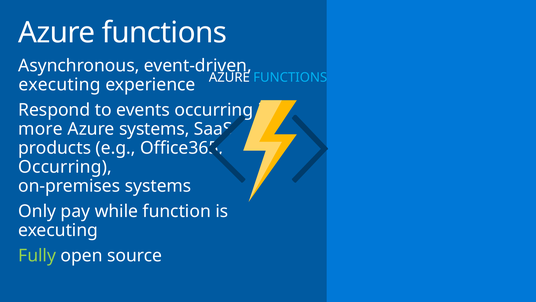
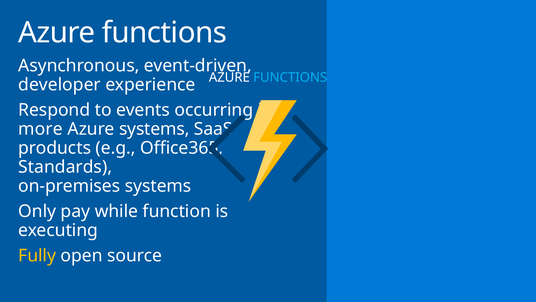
executing at (59, 85): executing -> developer
Occurring at (65, 167): Occurring -> Standards
Fully colour: light green -> yellow
